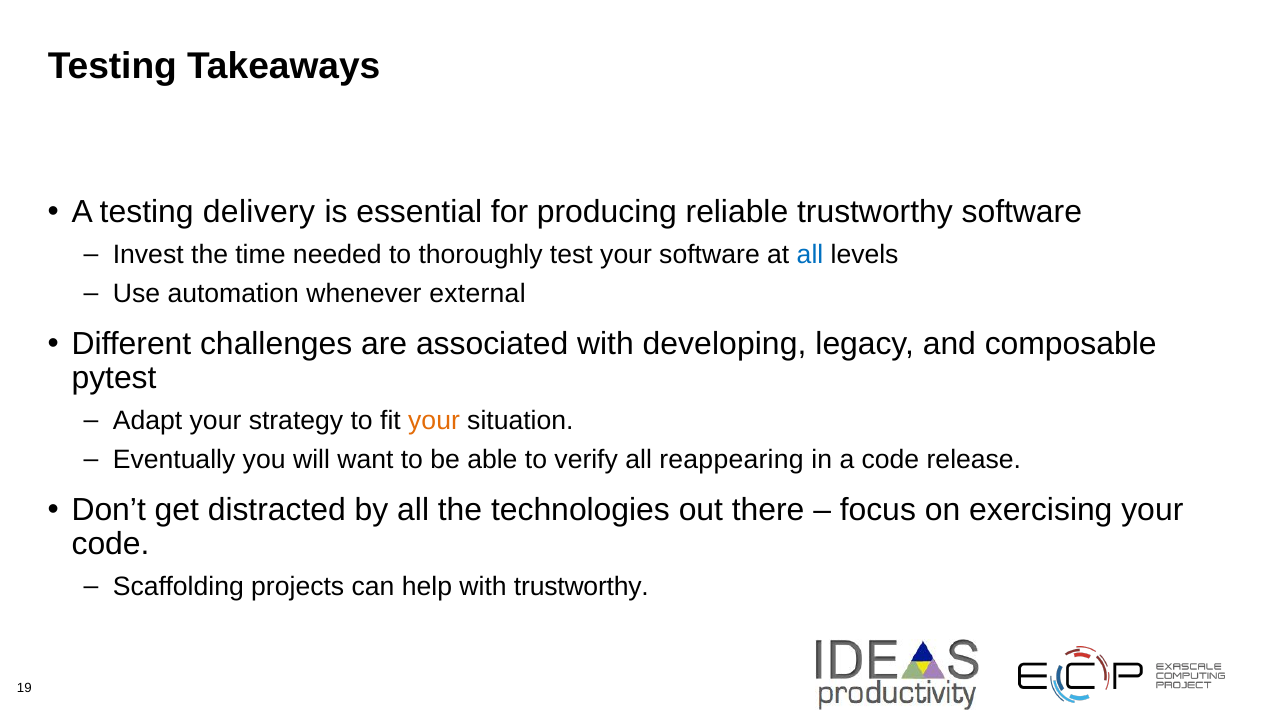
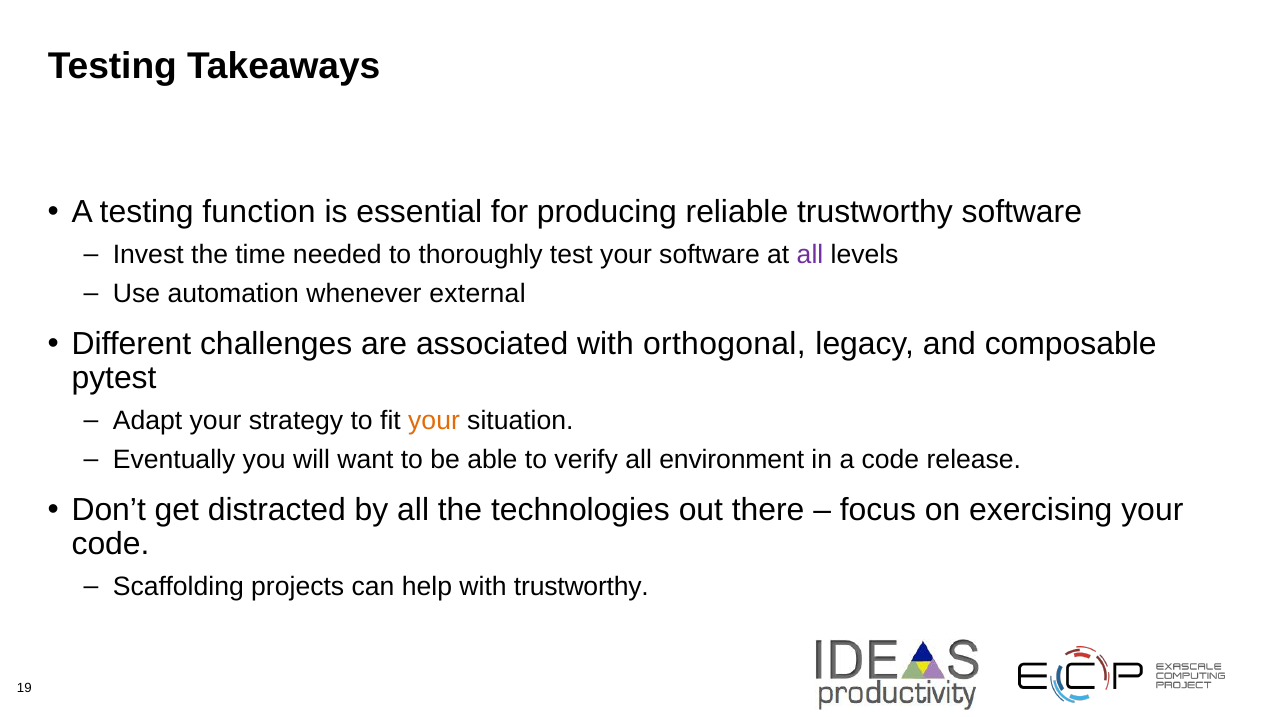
delivery: delivery -> function
all at (810, 255) colour: blue -> purple
developing: developing -> orthogonal
reappearing: reappearing -> environment
